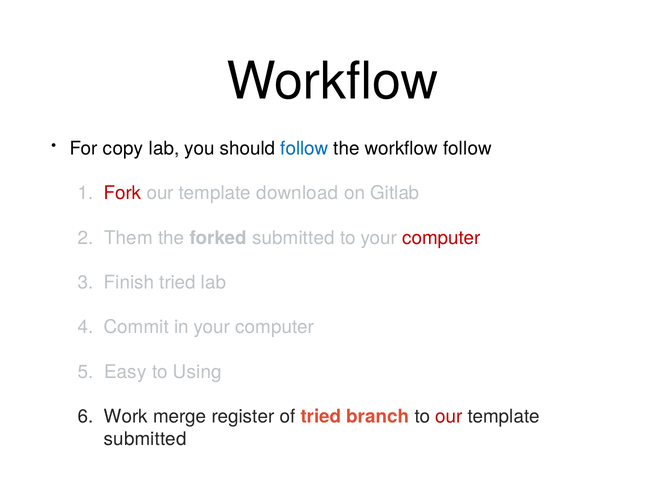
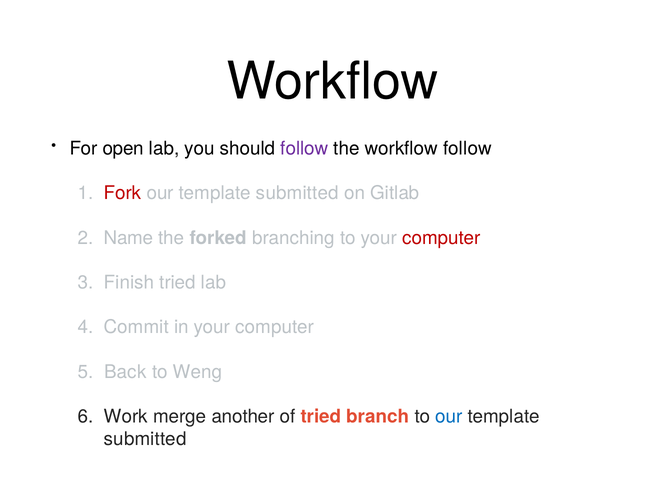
copy: copy -> open
follow at (304, 148) colour: blue -> purple
download at (297, 193): download -> submitted
Them: Them -> Name
forked submitted: submitted -> branching
Easy: Easy -> Back
Using: Using -> Weng
register: register -> another
our at (449, 416) colour: red -> blue
